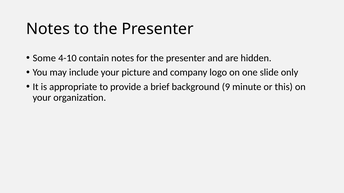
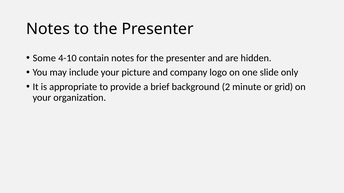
9: 9 -> 2
this: this -> grid
